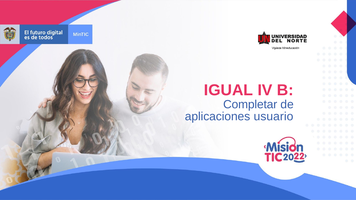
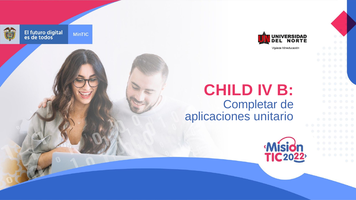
IGUAL: IGUAL -> CHILD
usuario: usuario -> unitario
